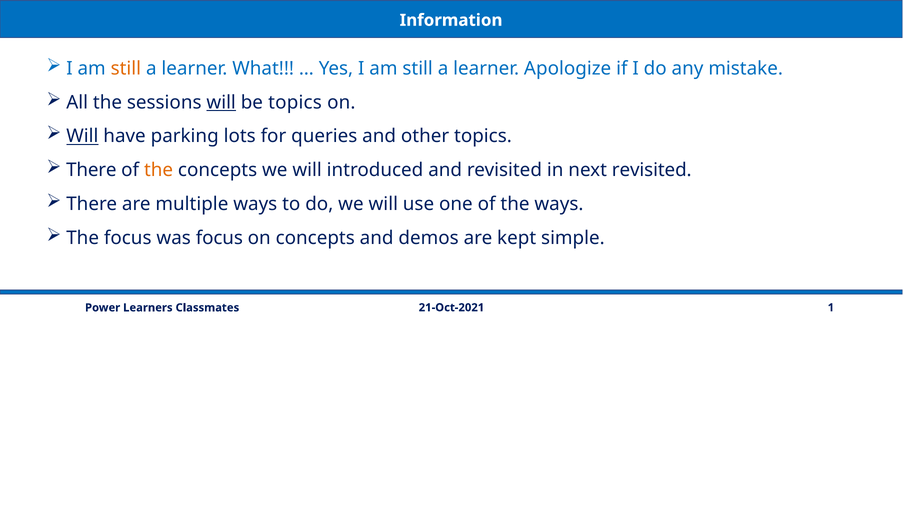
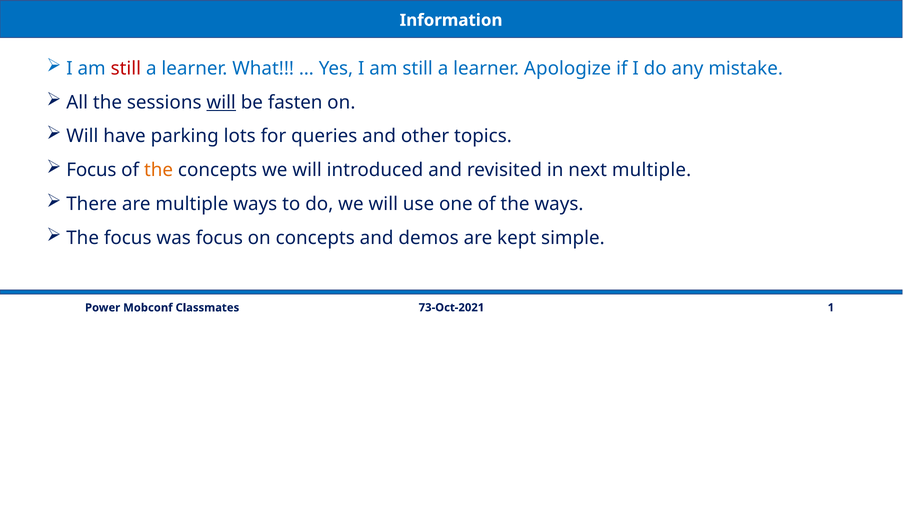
still at (126, 69) colour: orange -> red
be topics: topics -> fasten
Will at (82, 136) underline: present -> none
There at (91, 170): There -> Focus
next revisited: revisited -> multiple
21-Oct-2021: 21-Oct-2021 -> 73-Oct-2021
Learners: Learners -> Mobconf
